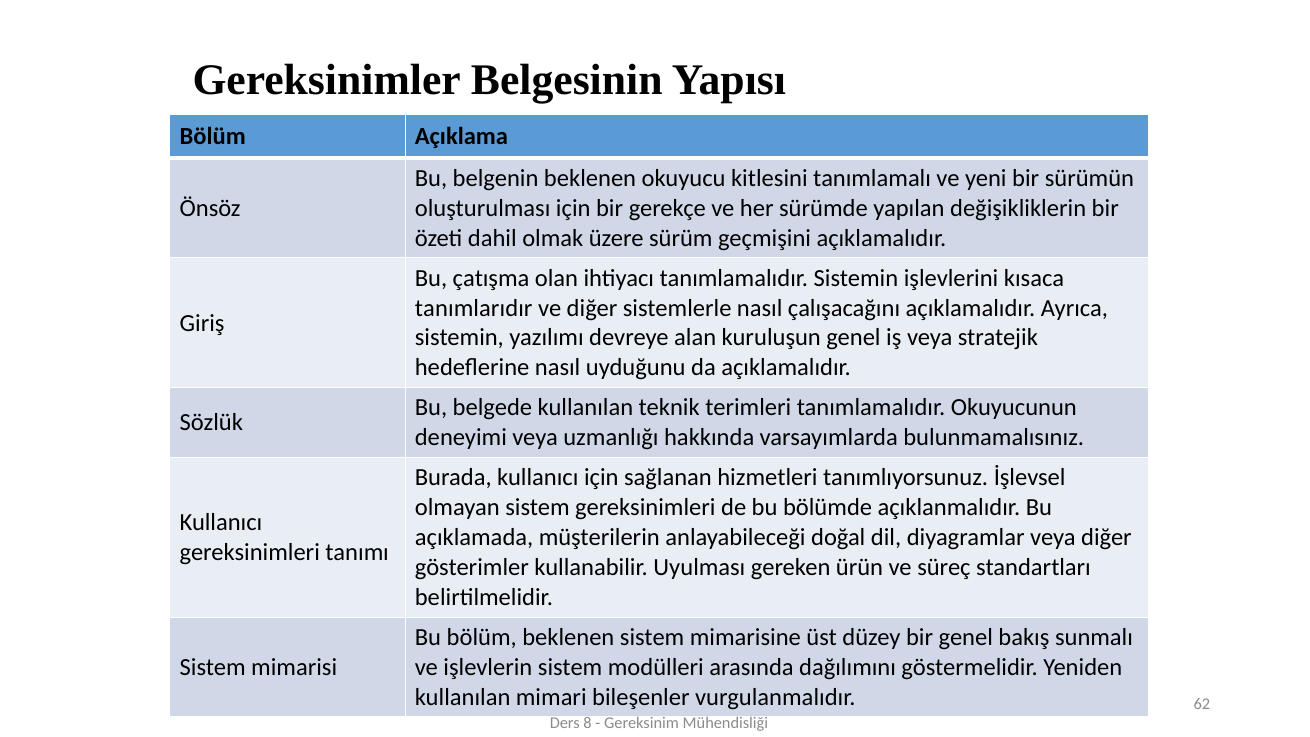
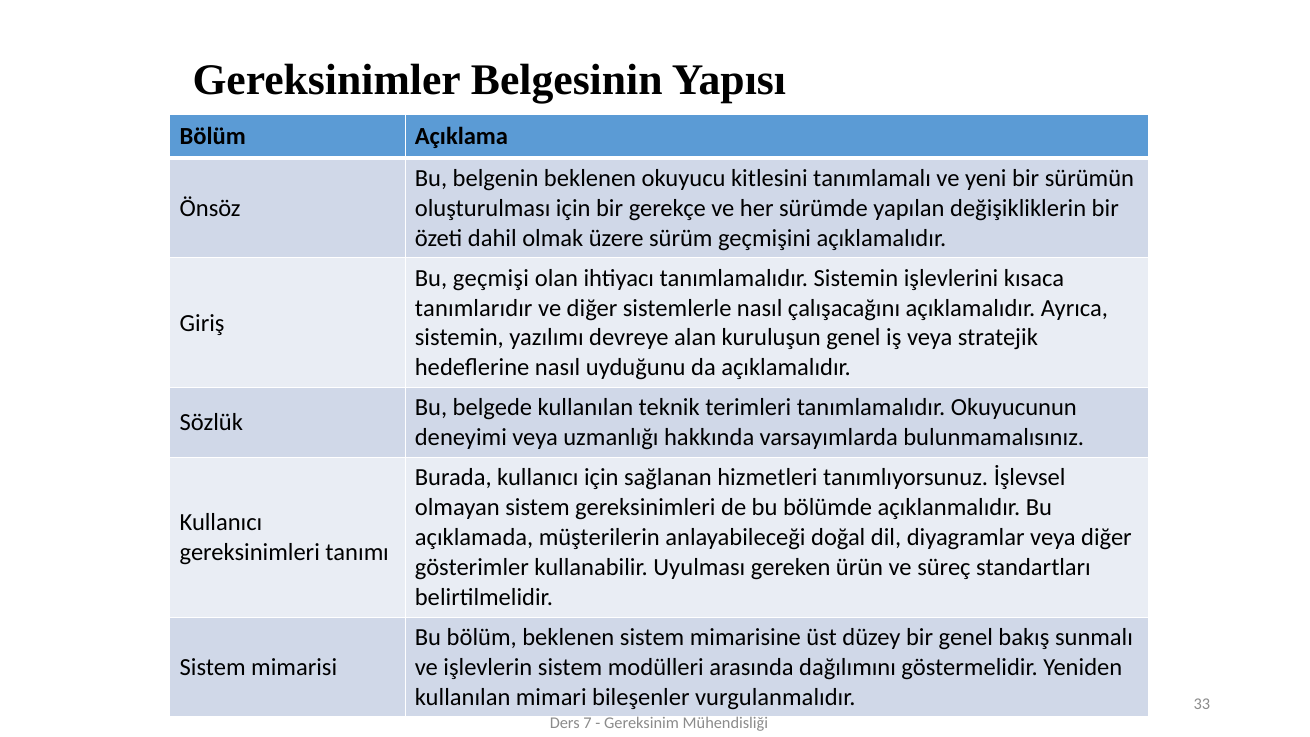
çatışma: çatışma -> geçmişi
62: 62 -> 33
8: 8 -> 7
